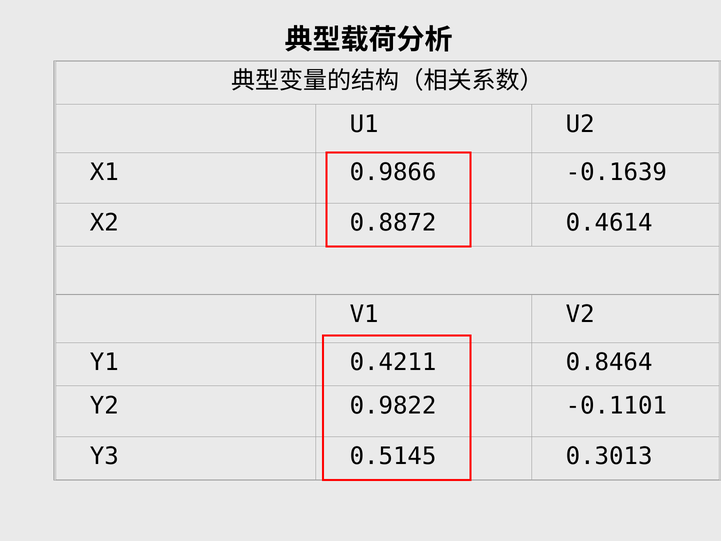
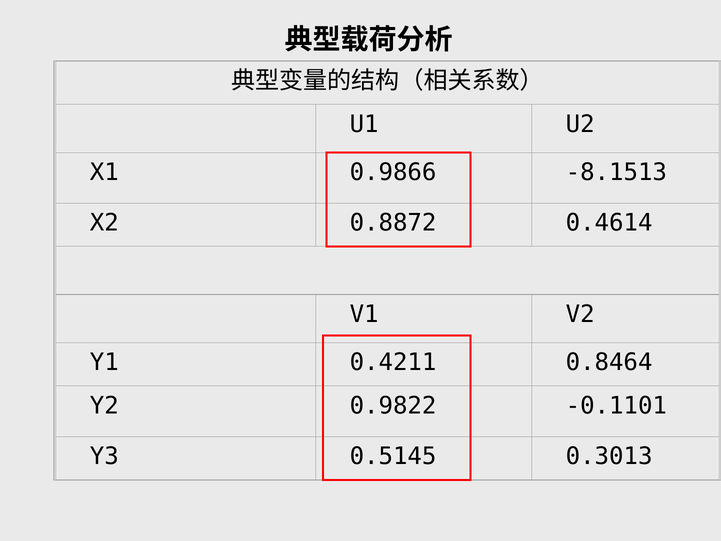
-0.1639: -0.1639 -> -8.1513
